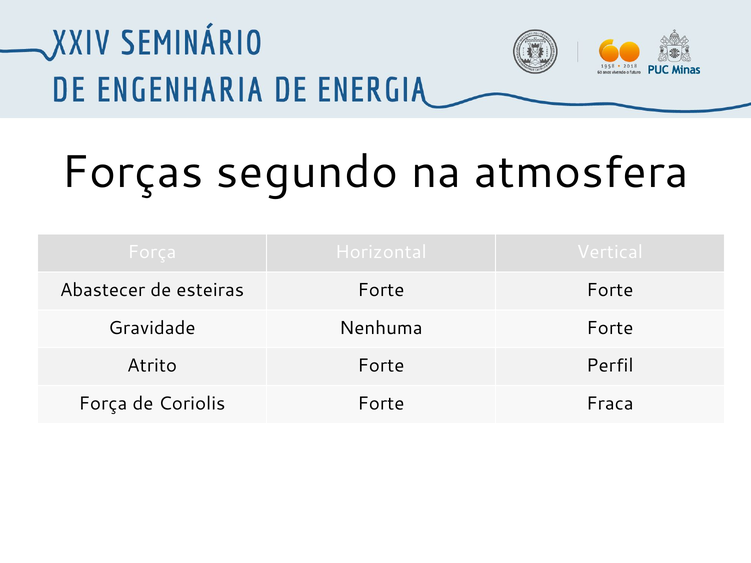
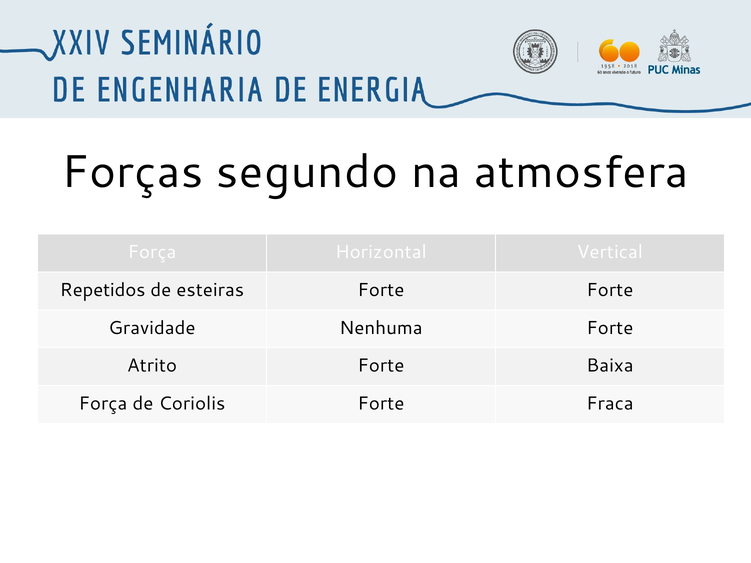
Abastecer: Abastecer -> Repetidos
Perfil: Perfil -> Baixa
